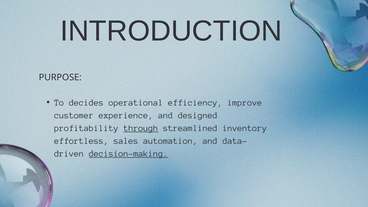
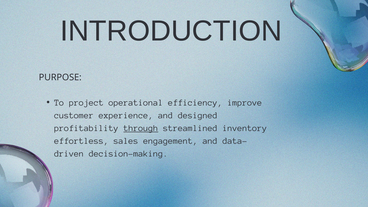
decides: decides -> project
automation: automation -> engagement
decision-making underline: present -> none
